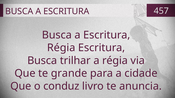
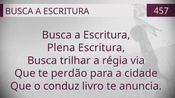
Régia at (61, 48): Régia -> Plena
grande: grande -> perdão
